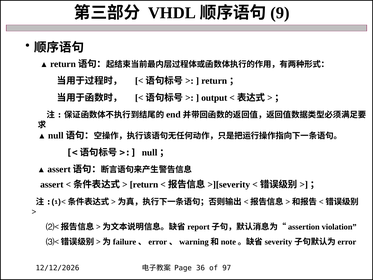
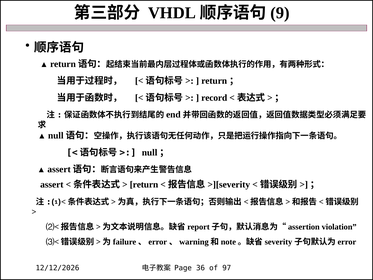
output: output -> record
